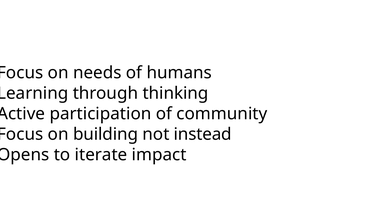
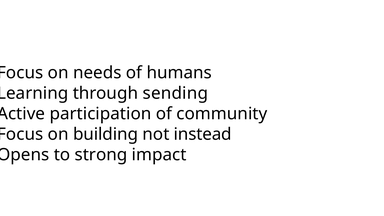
thinking: thinking -> sending
iterate: iterate -> strong
